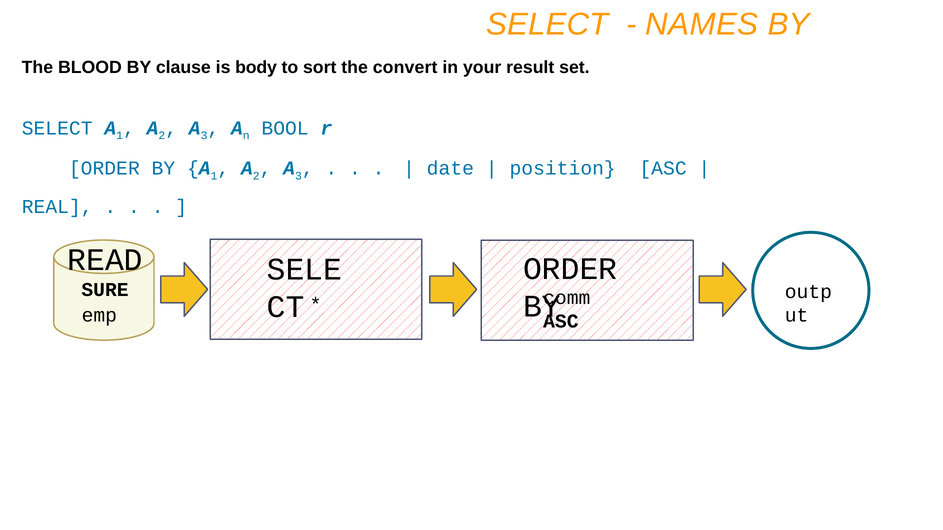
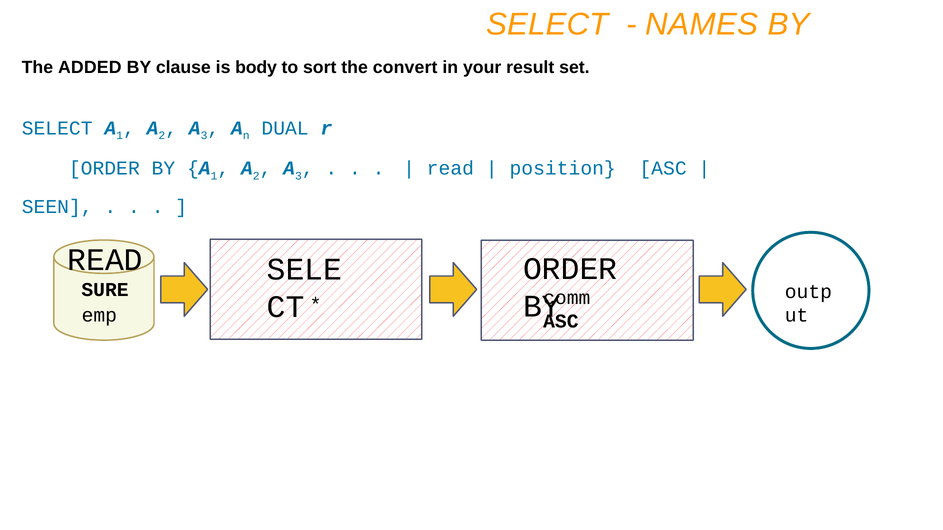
BLOOD: BLOOD -> ADDED
BOOL: BOOL -> DUAL
date at (450, 168): date -> read
REAL: REAL -> SEEN
